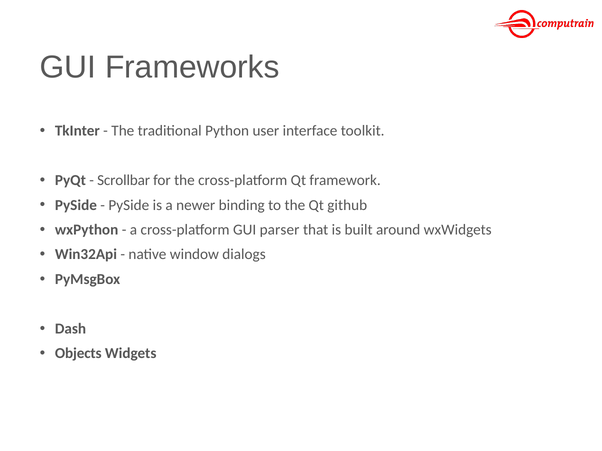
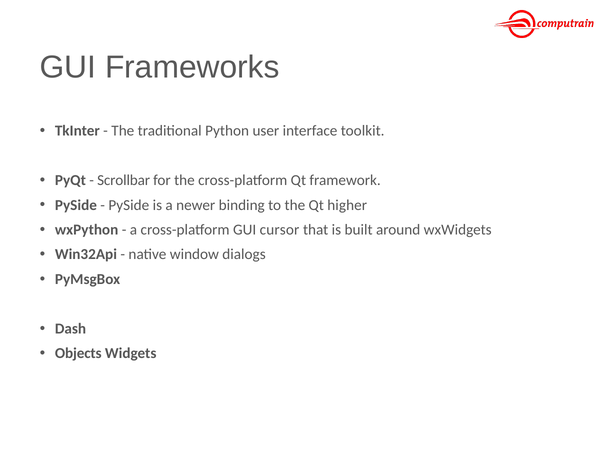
github: github -> higher
parser: parser -> cursor
